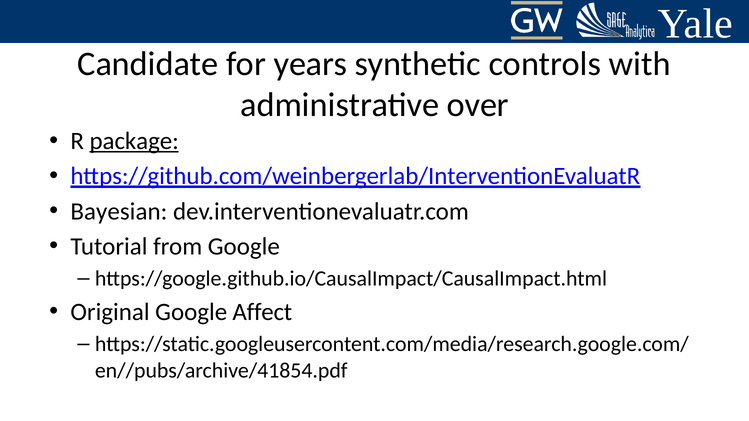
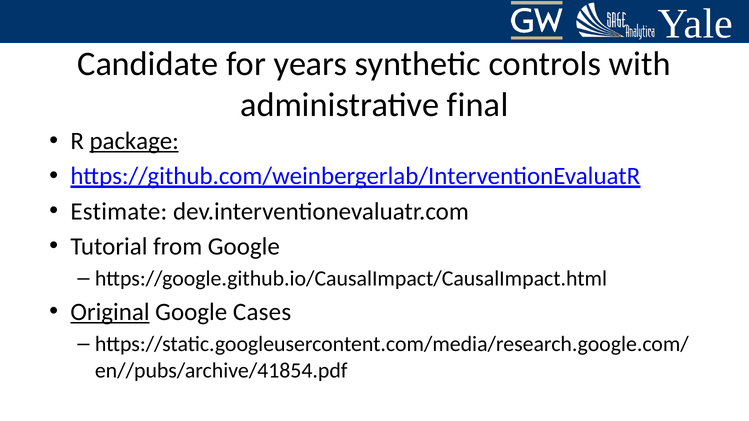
over: over -> final
Bayesian: Bayesian -> Estimate
Original underline: none -> present
Affect: Affect -> Cases
